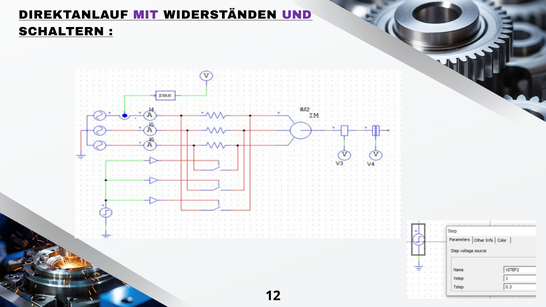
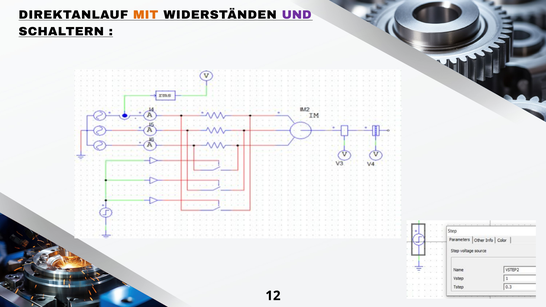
MIT colour: purple -> orange
